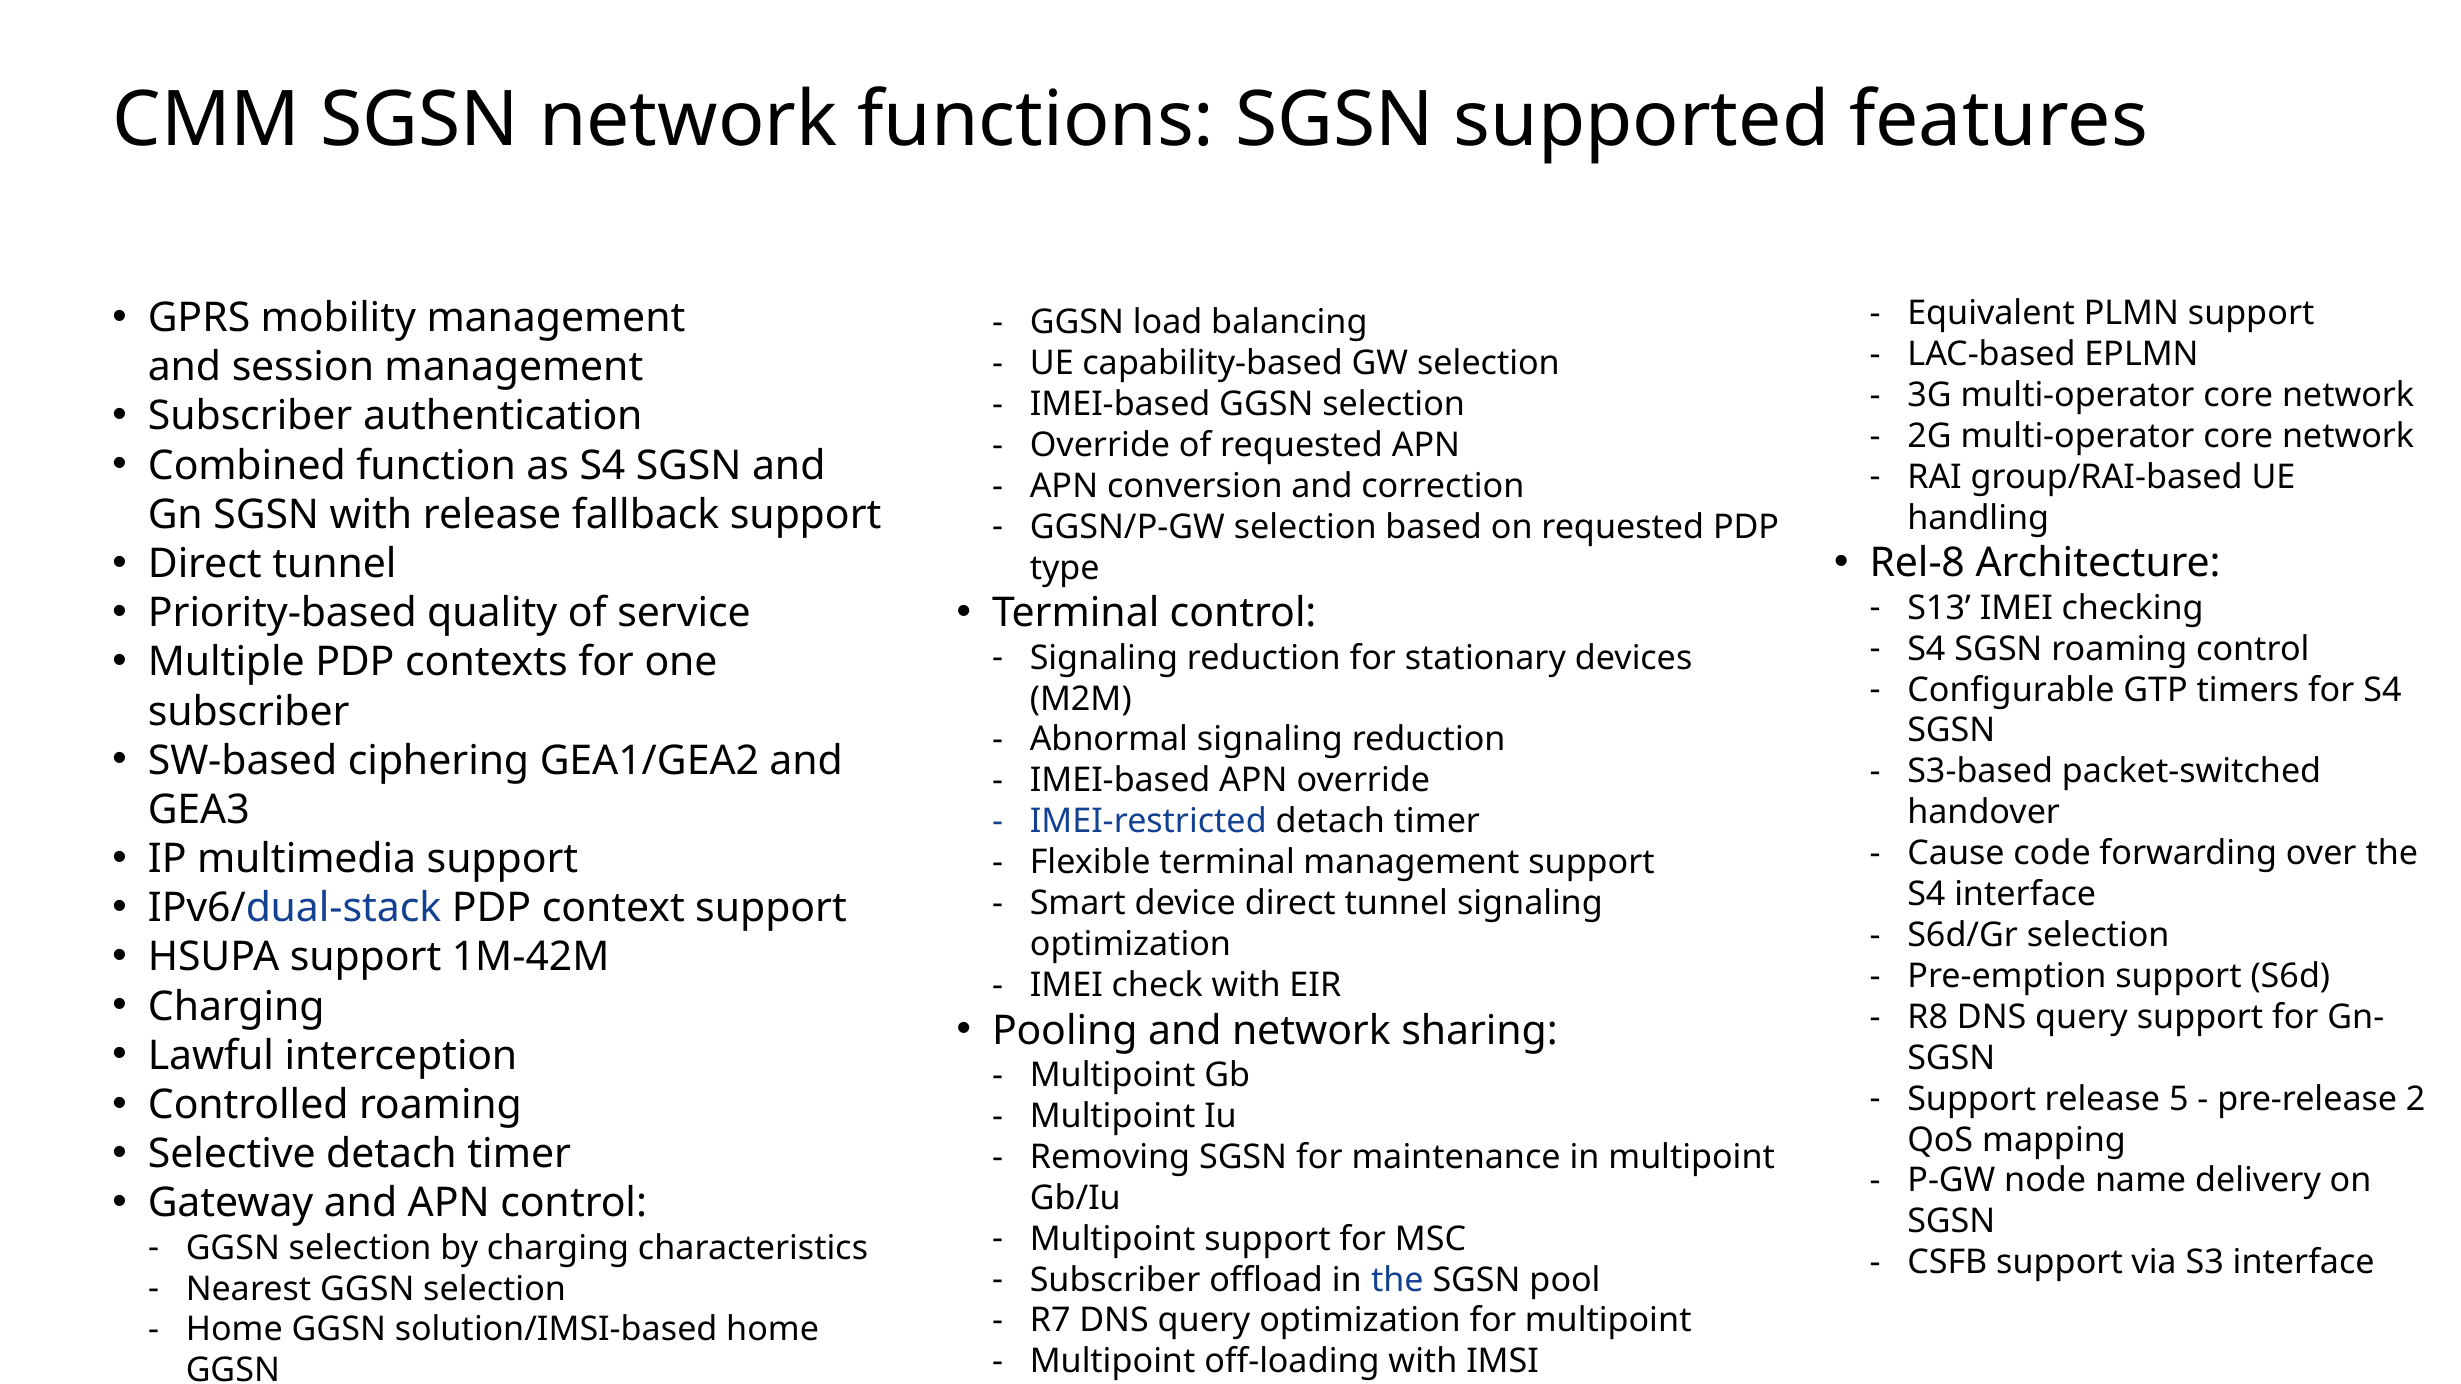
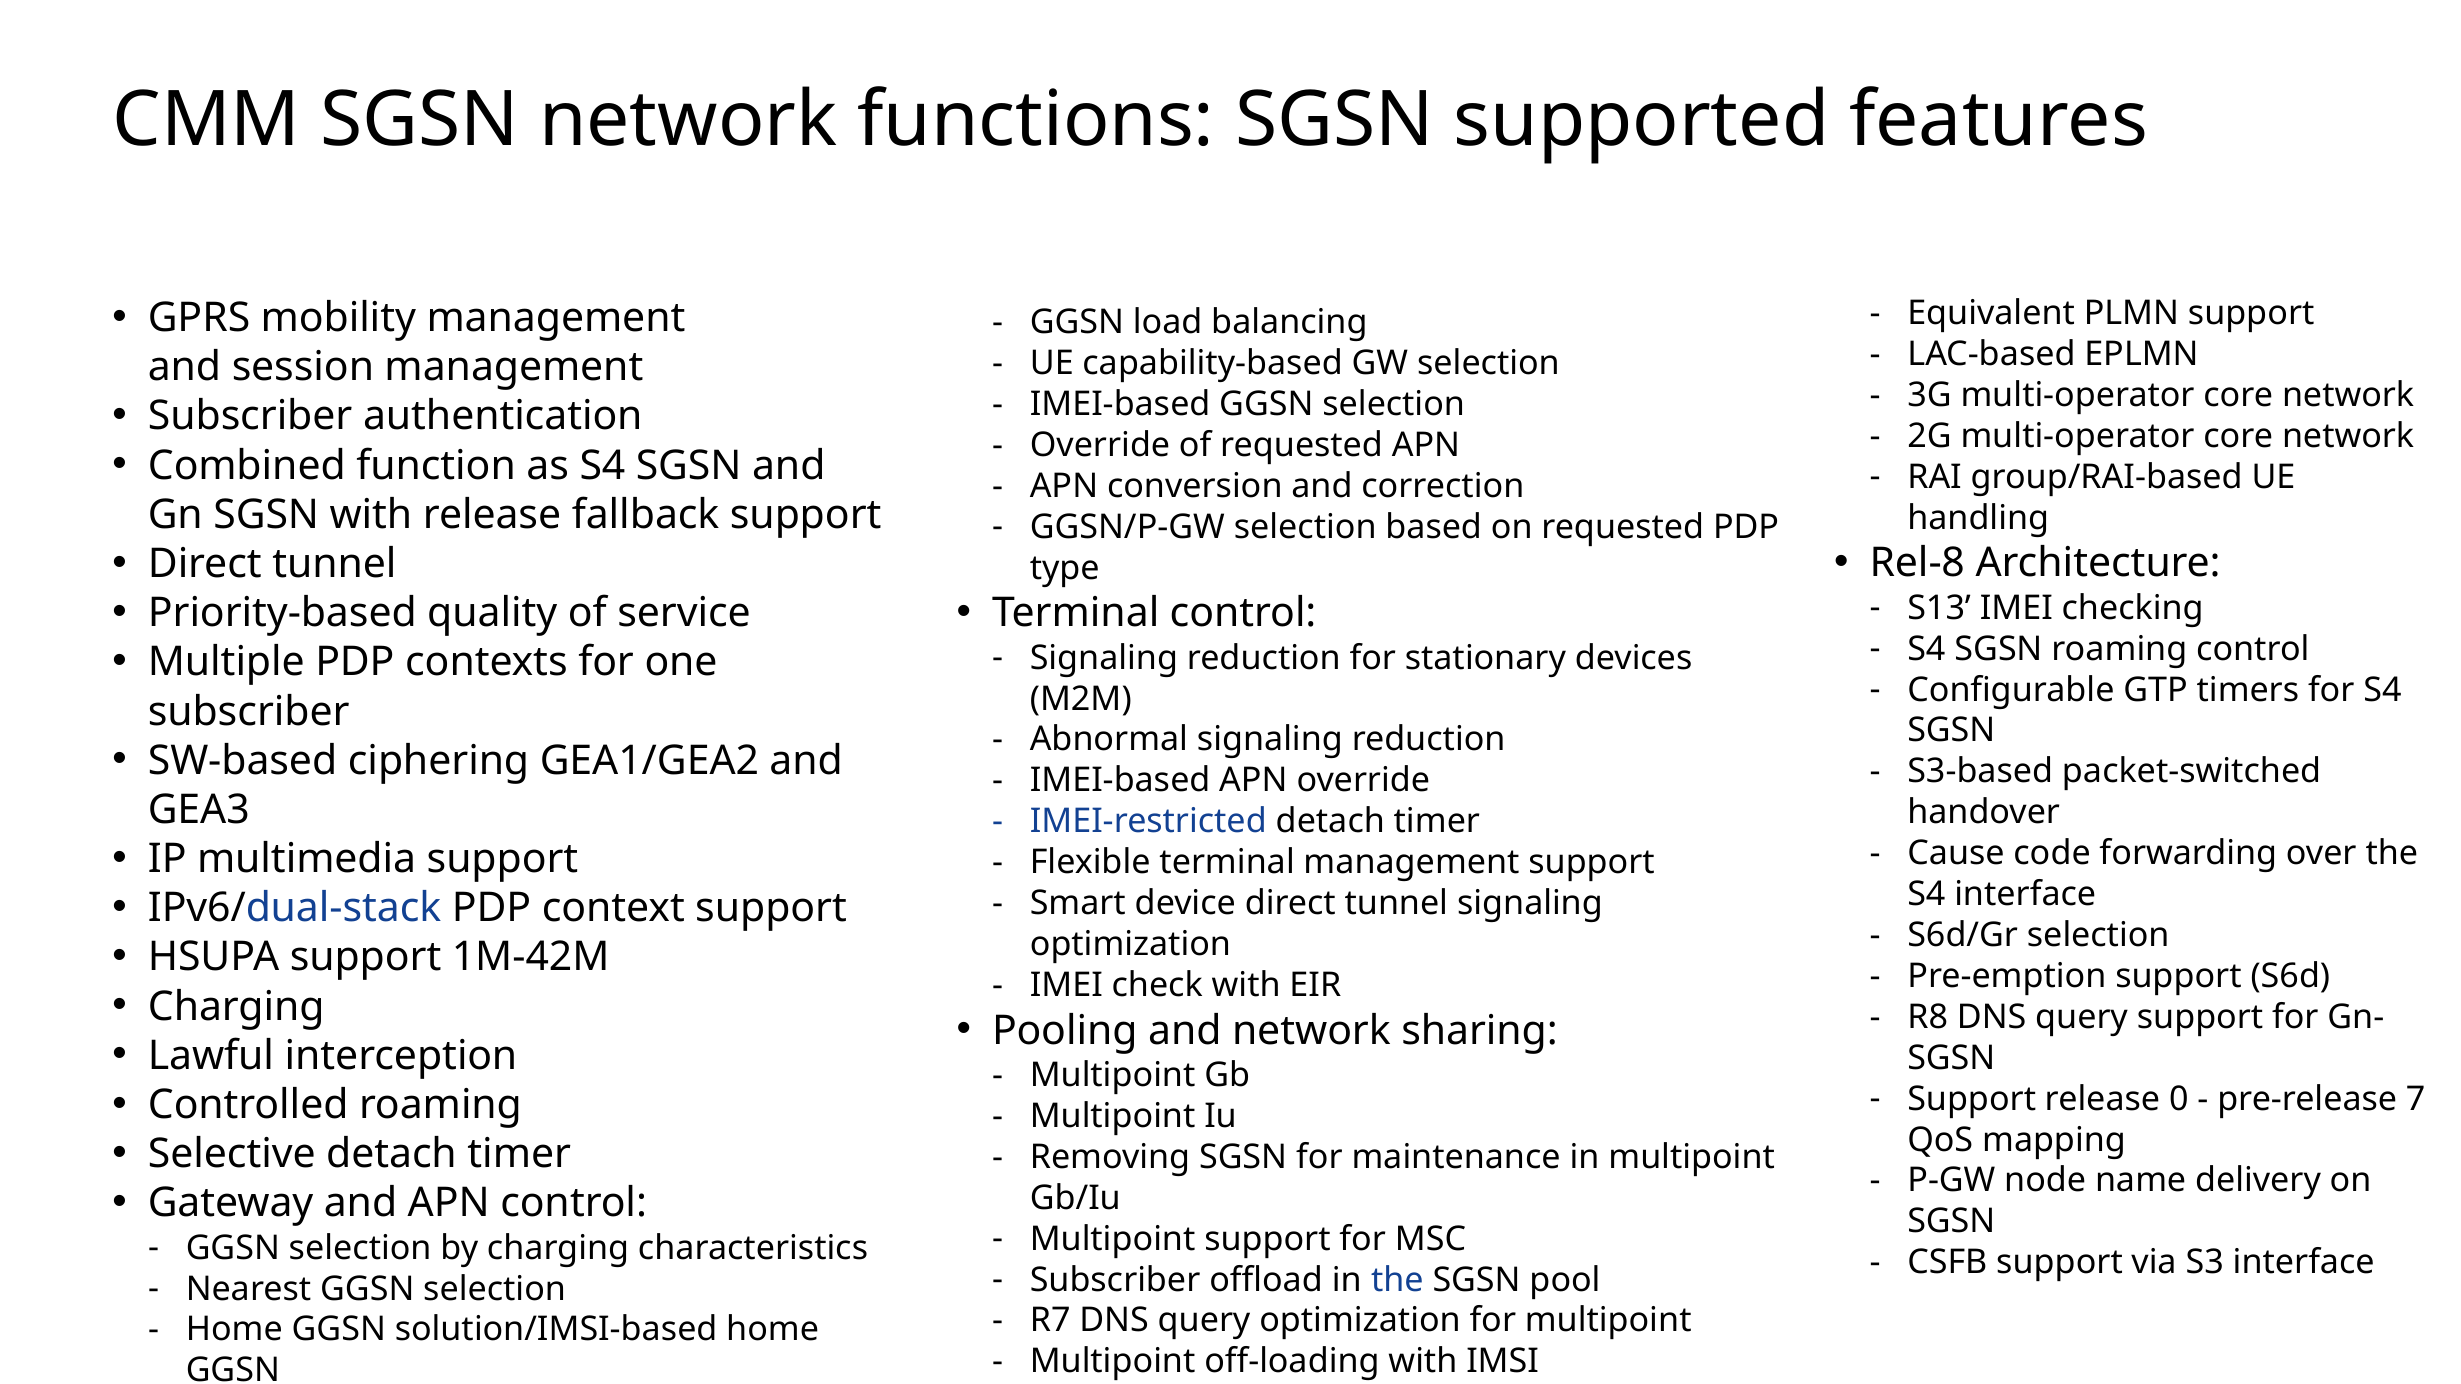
5: 5 -> 0
2: 2 -> 7
